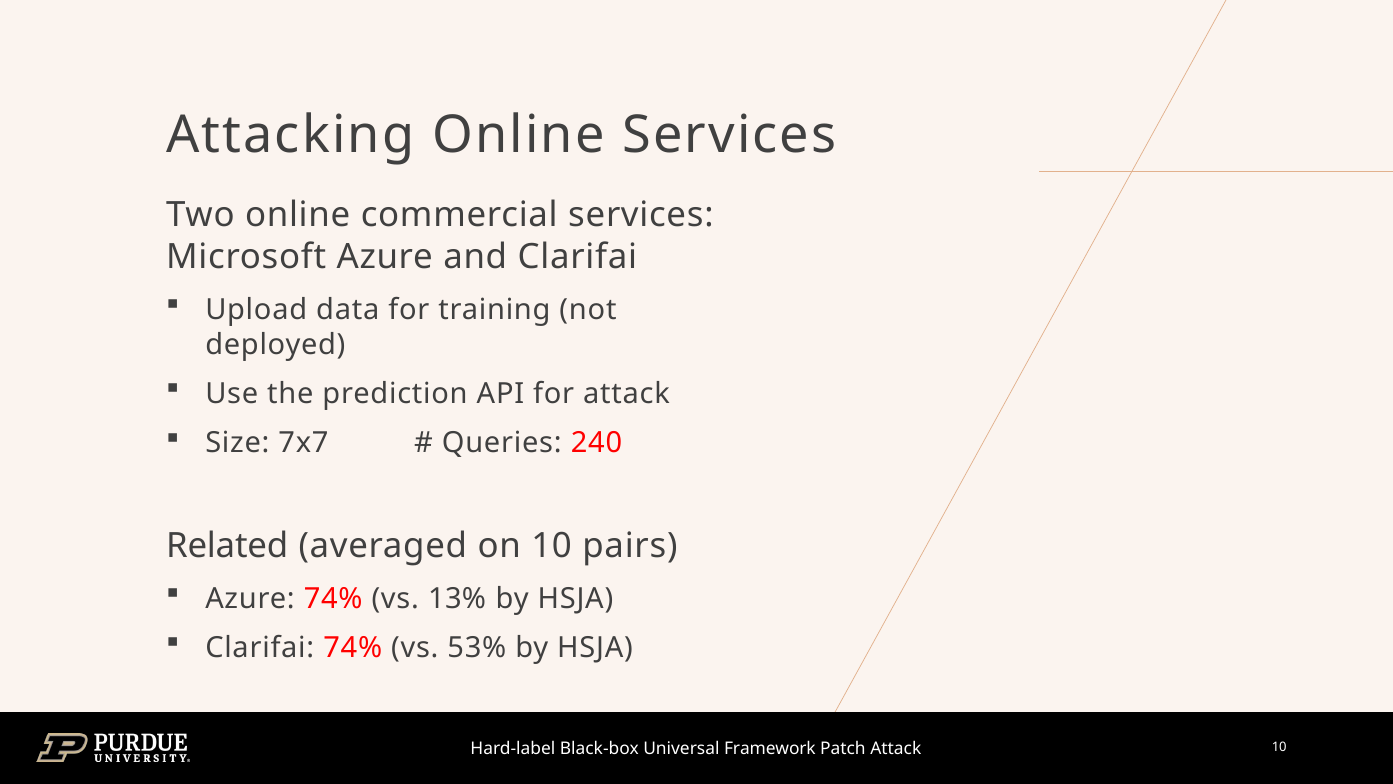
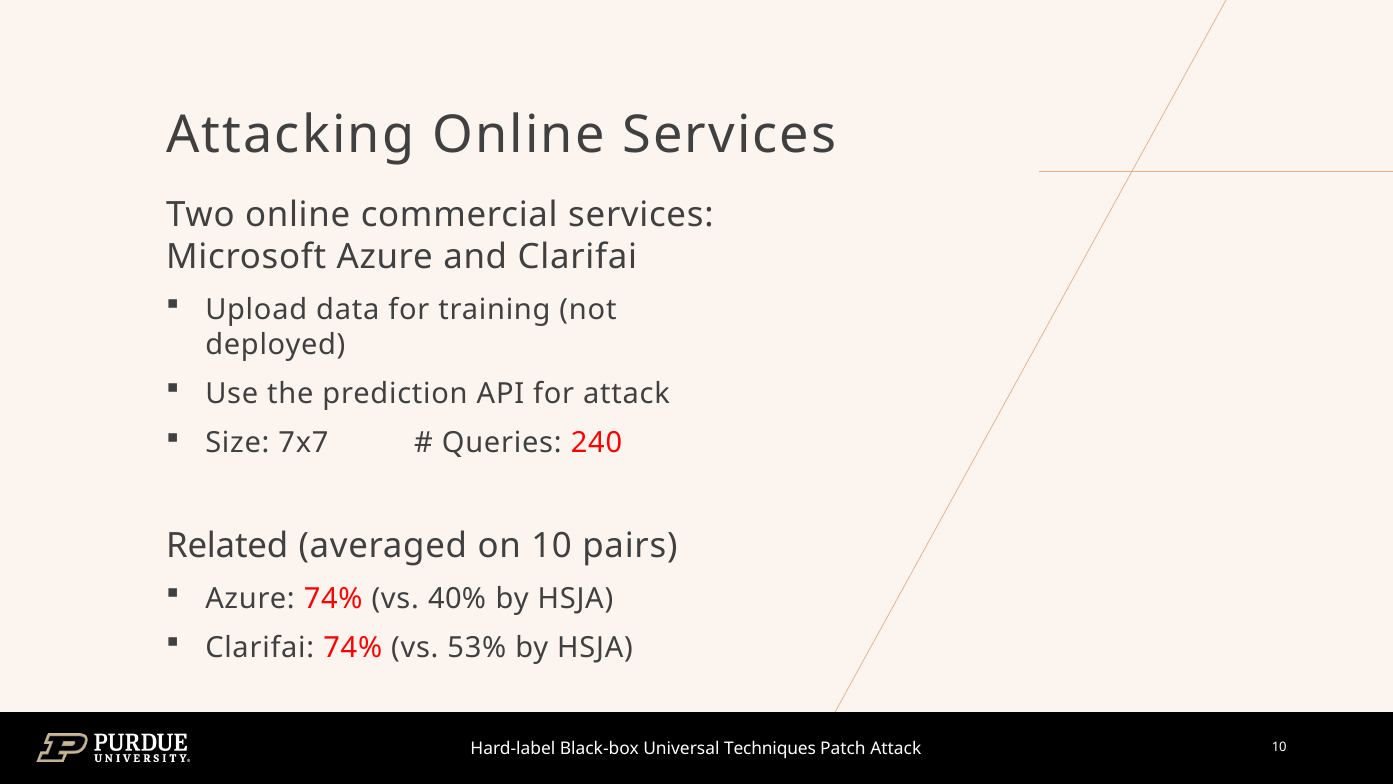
13%: 13% -> 40%
Framework: Framework -> Techniques
